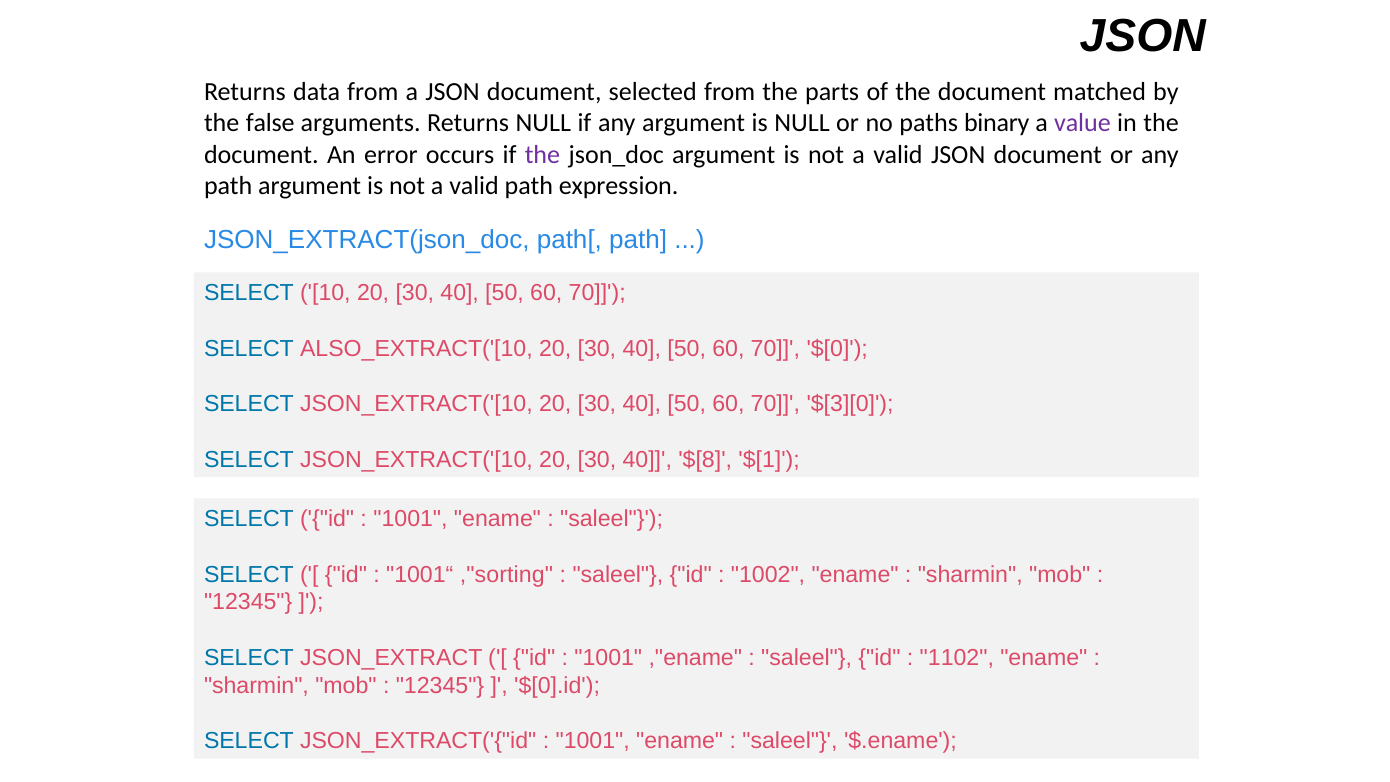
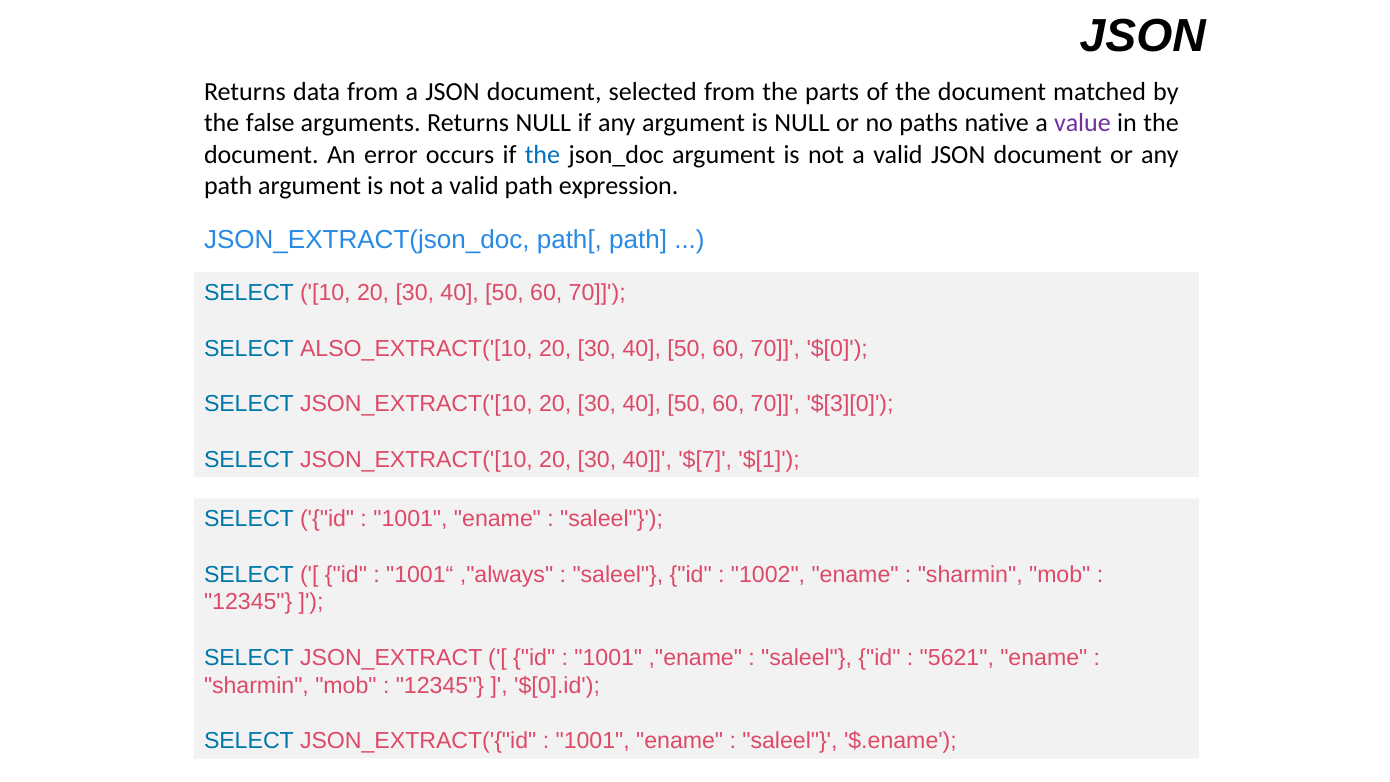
binary: binary -> native
the at (542, 155) colour: purple -> blue
$[8: $[8 -> $[7
,"sorting: ,"sorting -> ,"always
1102: 1102 -> 5621
